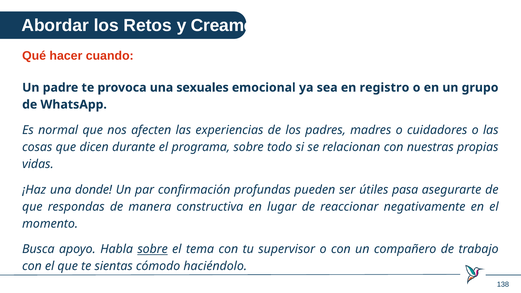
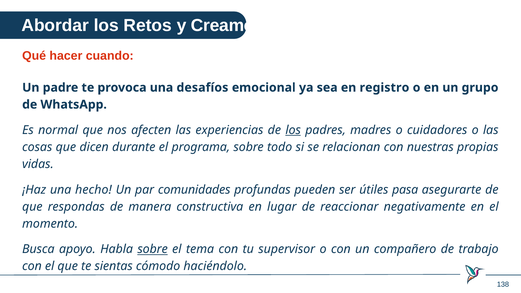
sexuales: sexuales -> desafíos
los at (293, 130) underline: none -> present
donde: donde -> hecho
confirmación: confirmación -> comunidades
